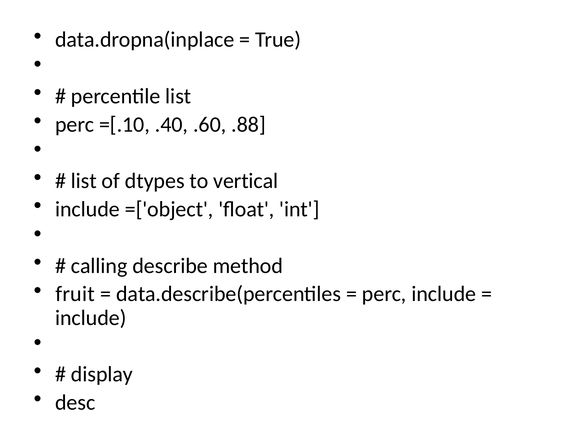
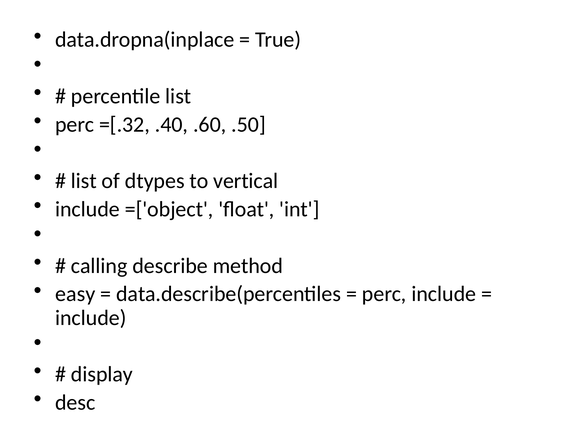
=[.10: =[.10 -> =[.32
.88: .88 -> .50
fruit: fruit -> easy
